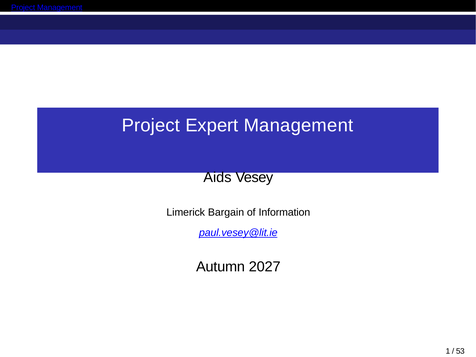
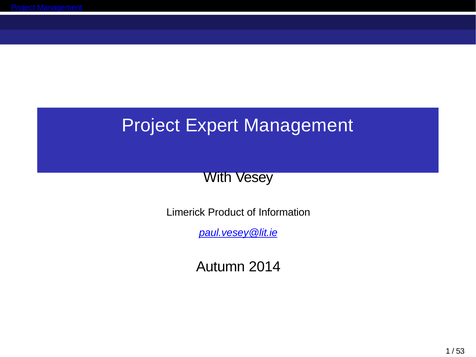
Aids: Aids -> With
Bargain: Bargain -> Product
2027: 2027 -> 2014
